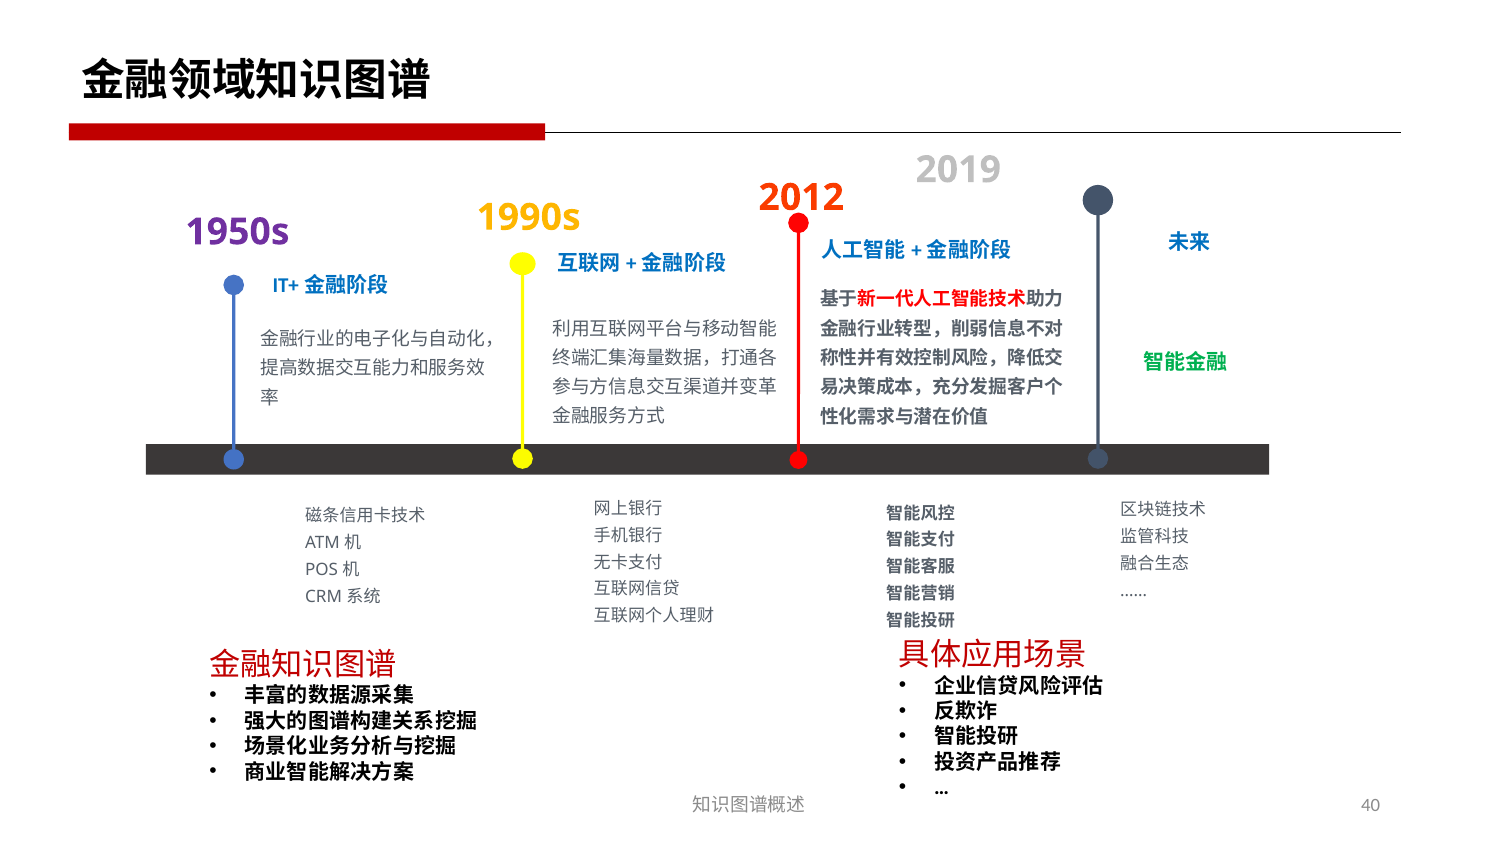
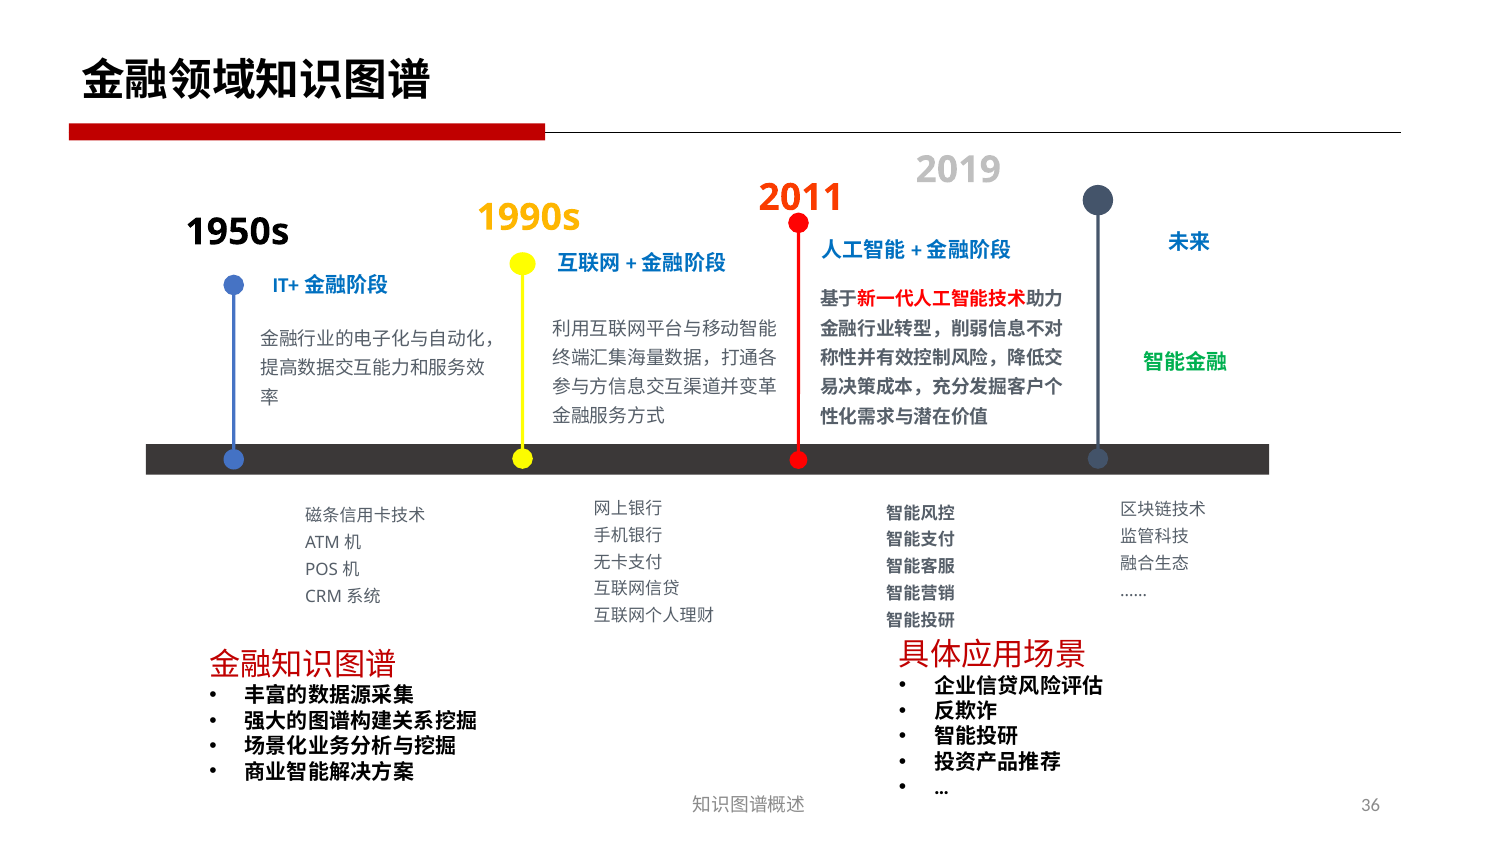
2012: 2012 -> 2011
1950s colour: purple -> black
40: 40 -> 36
